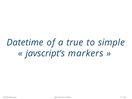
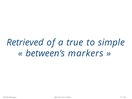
Datetime: Datetime -> Retrieved
javscript’s: javscript’s -> between’s
